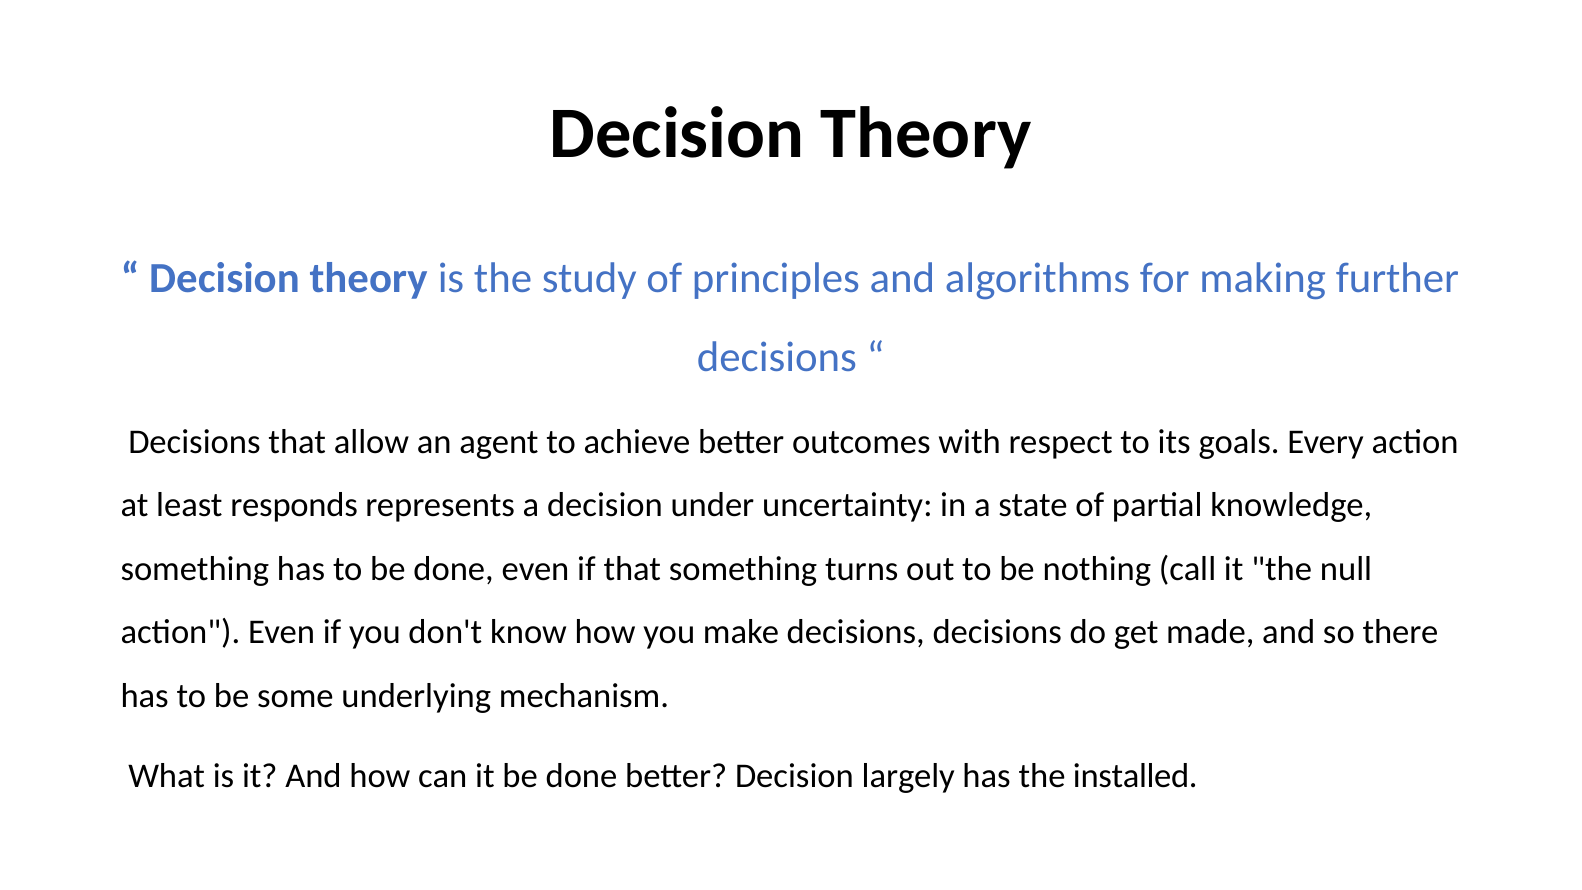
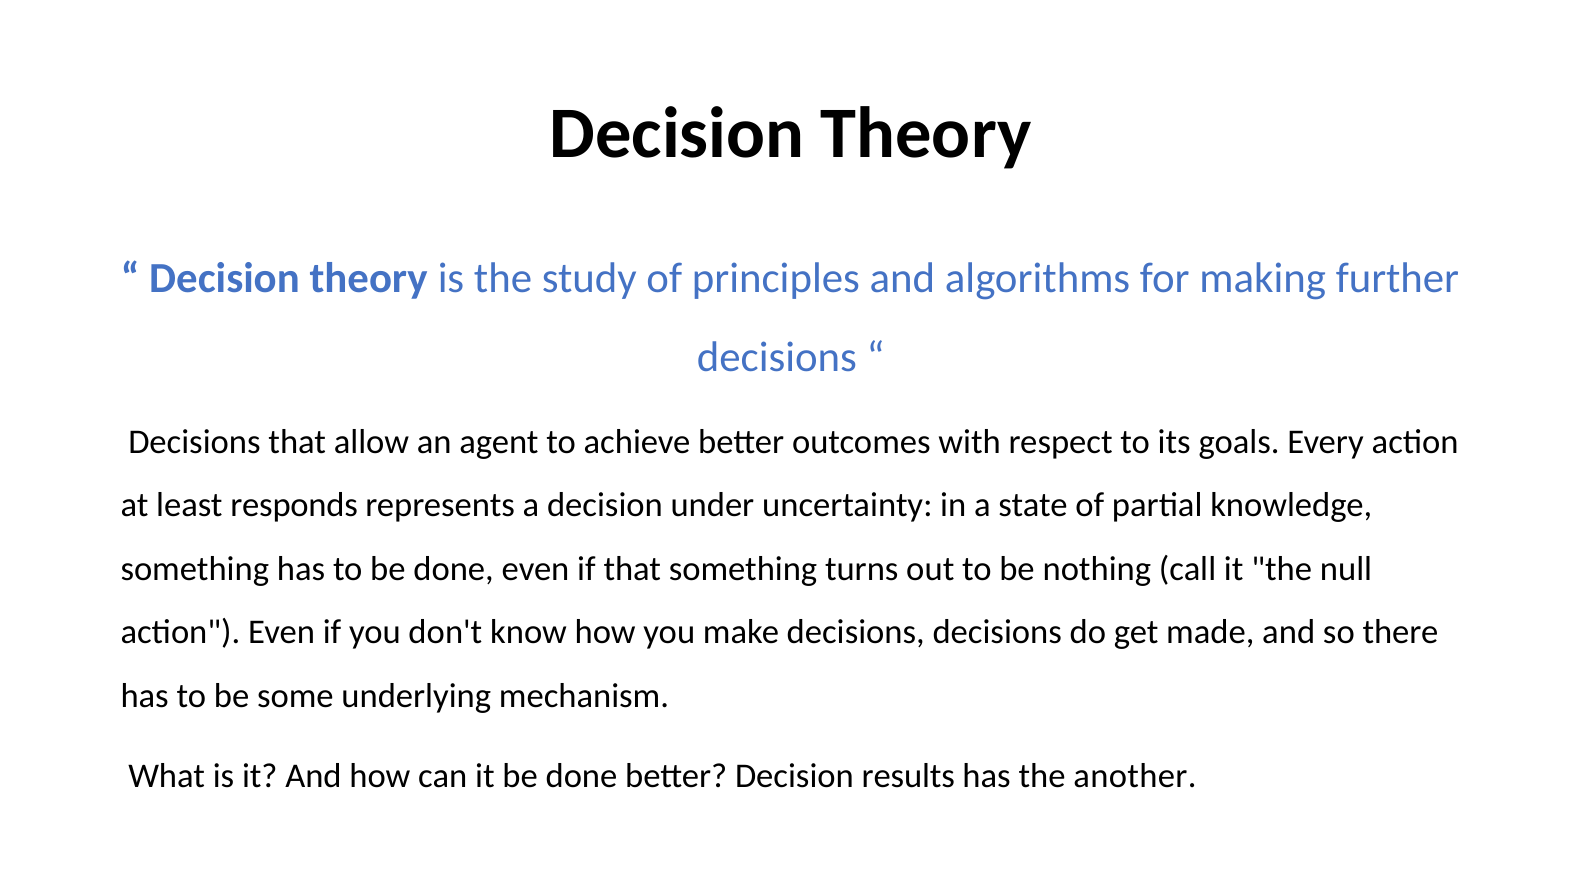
largely: largely -> results
installed: installed -> another
